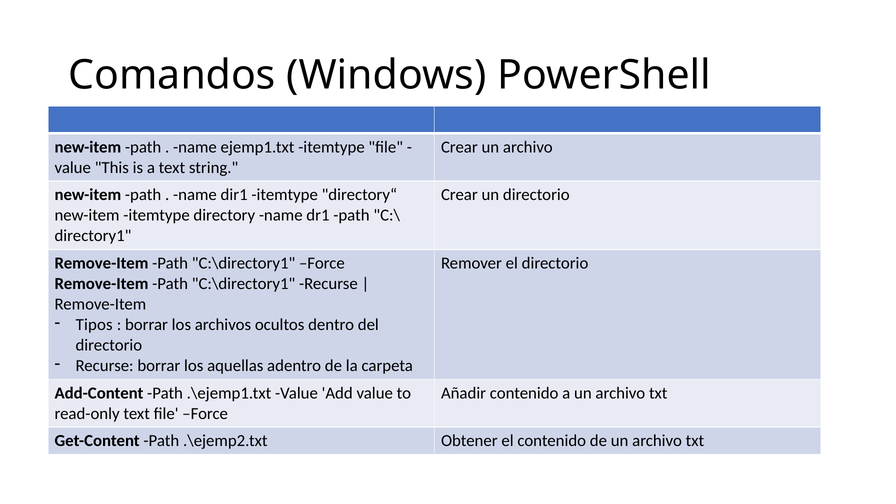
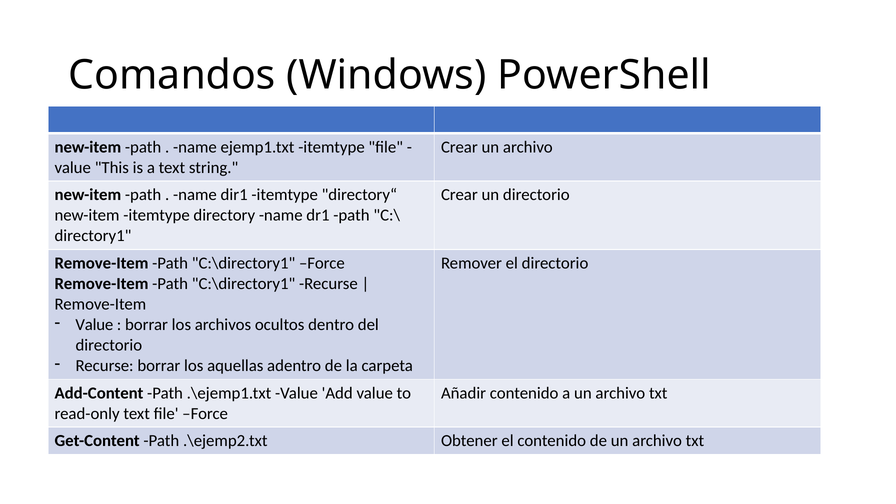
Tipos at (94, 325): Tipos -> Value
